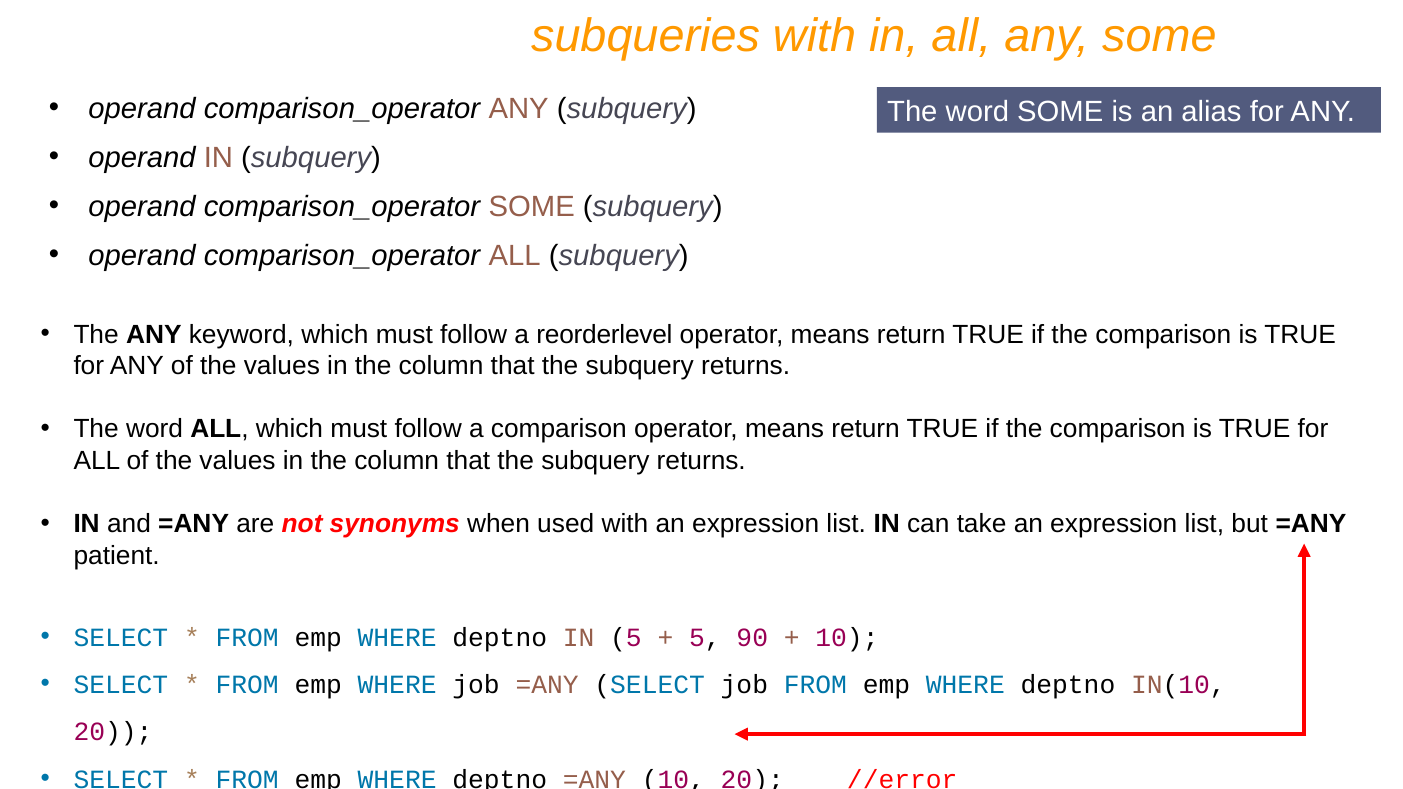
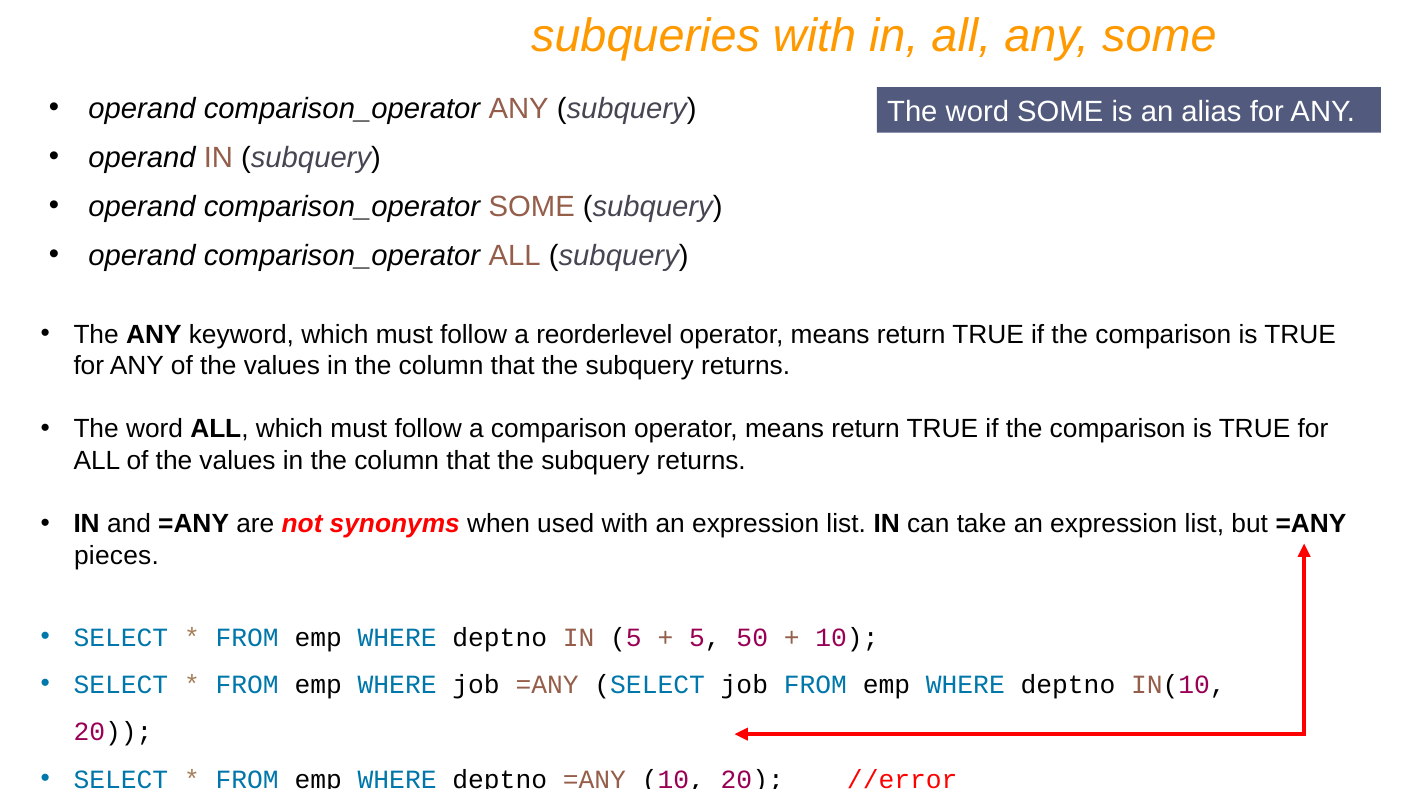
patient: patient -> pieces
90: 90 -> 50
